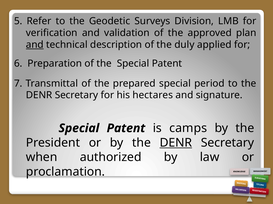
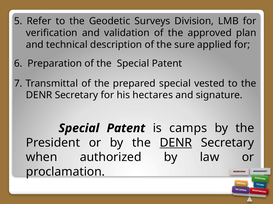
and at (35, 45) underline: present -> none
duly: duly -> sure
period: period -> vested
